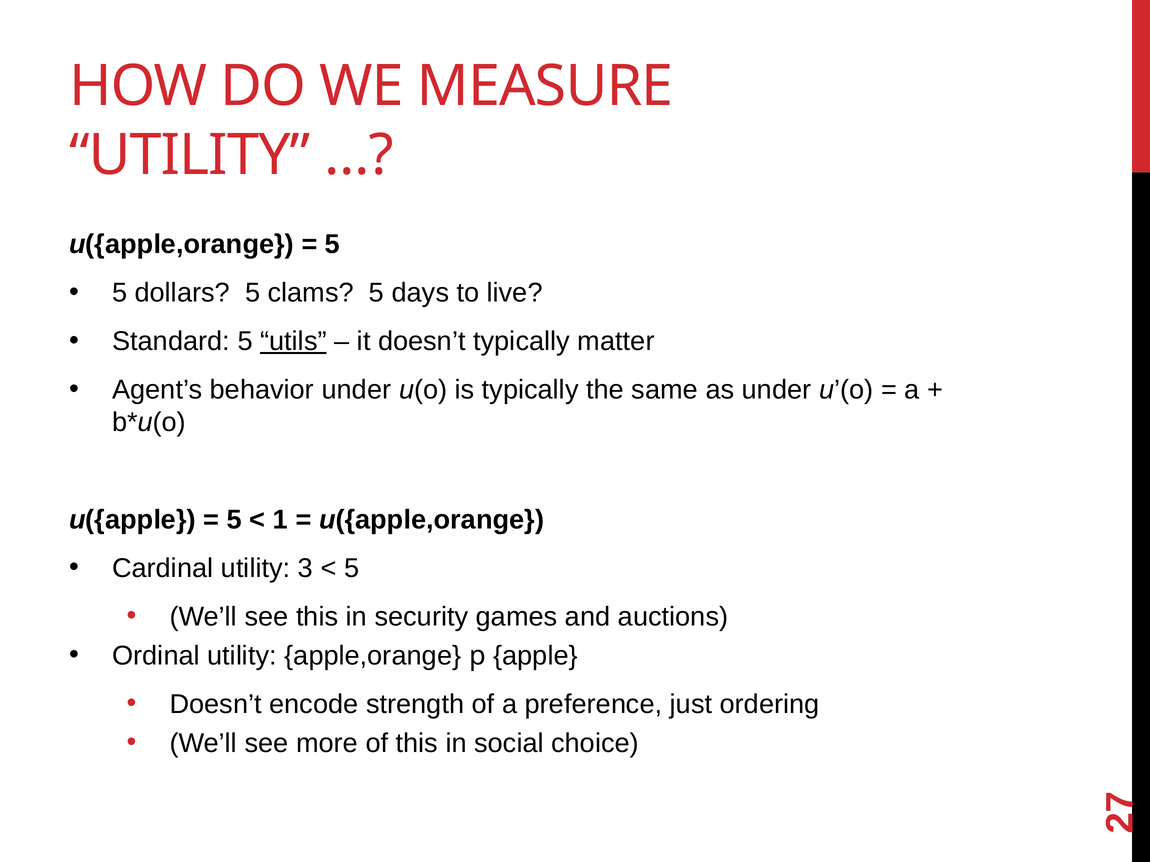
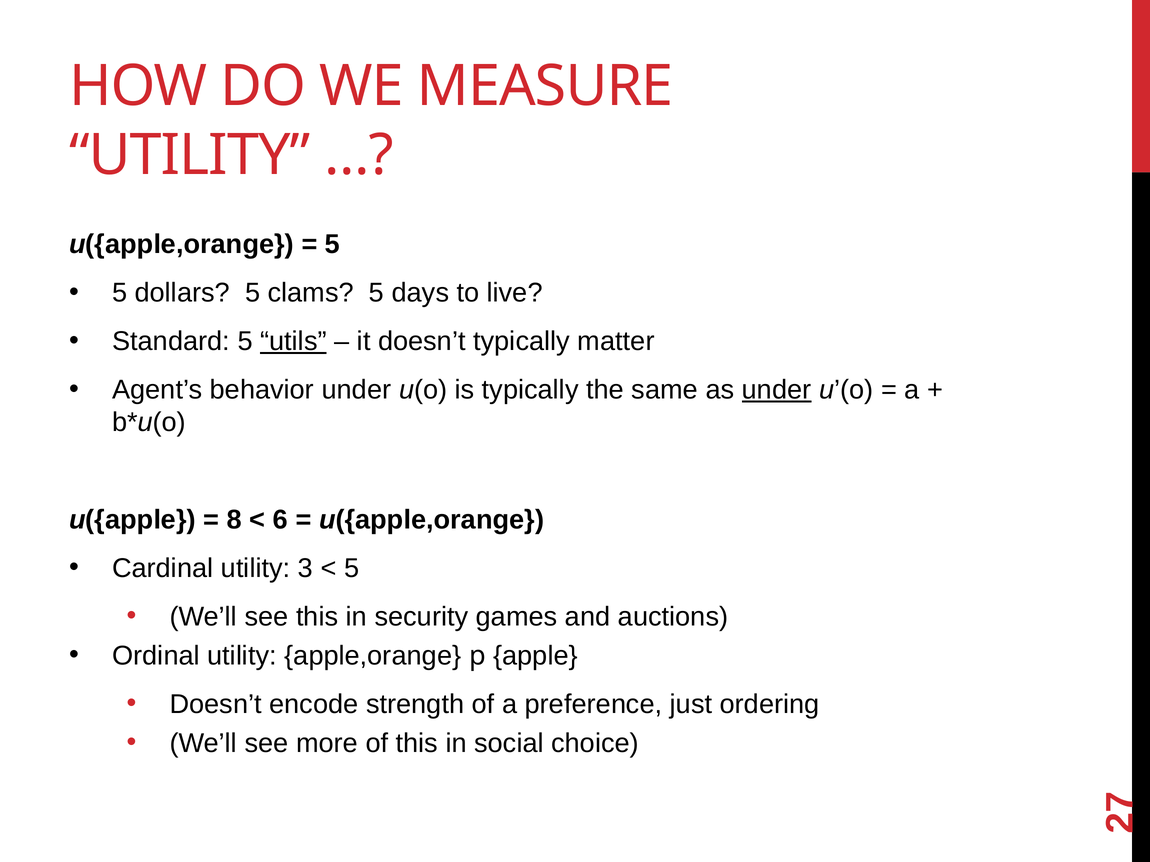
under at (777, 390) underline: none -> present
5 at (234, 520): 5 -> 8
1: 1 -> 6
